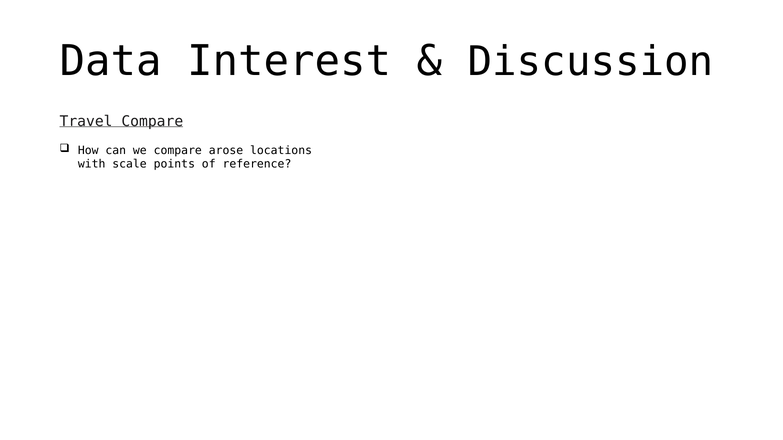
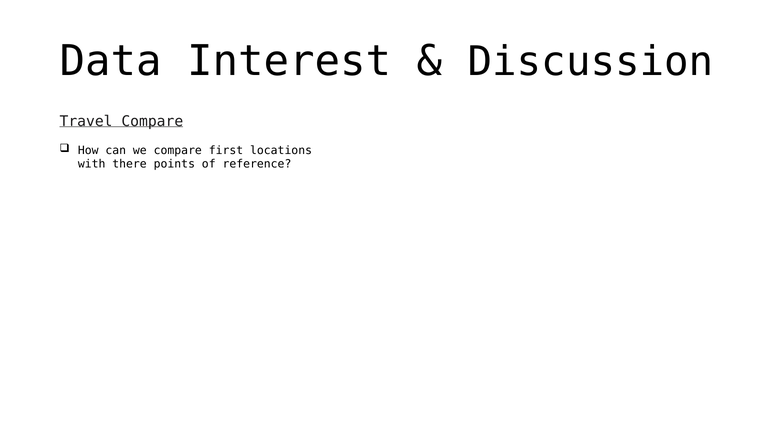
arose: arose -> first
scale: scale -> there
